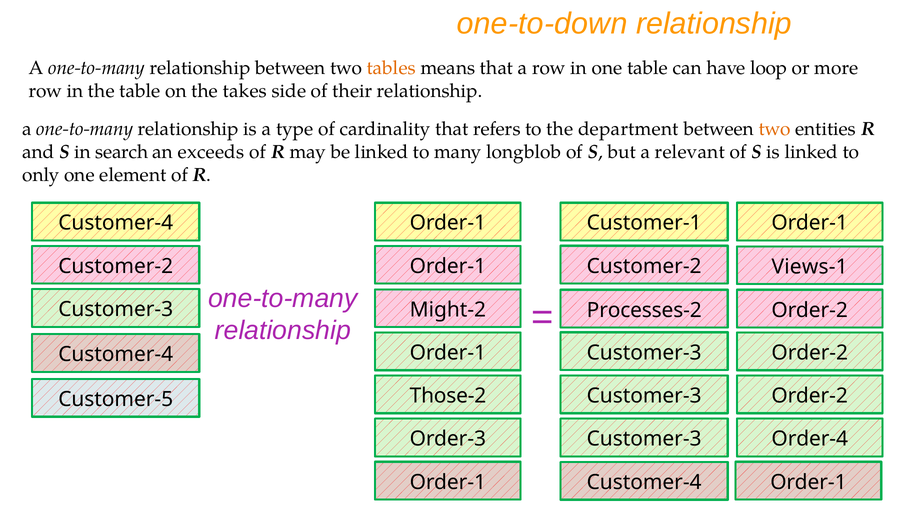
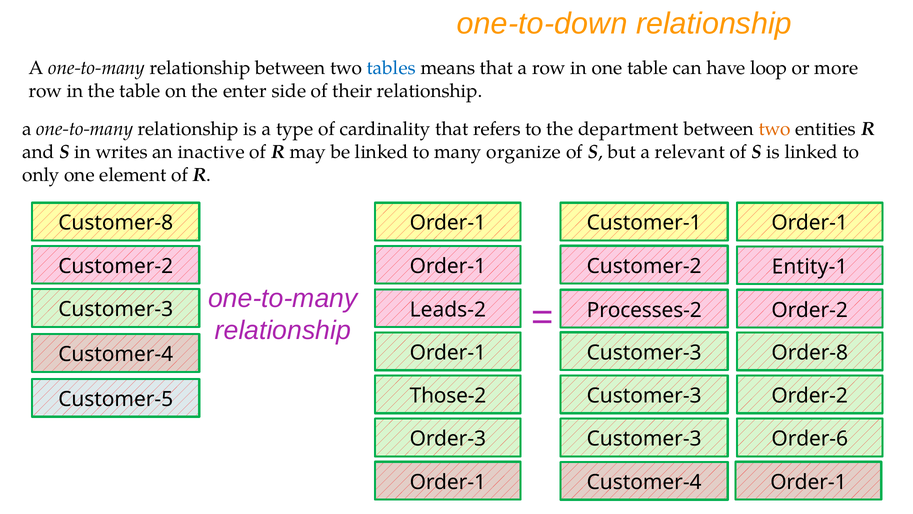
tables colour: orange -> blue
takes: takes -> enter
search: search -> writes
exceeds: exceeds -> inactive
longblob: longblob -> organize
Customer-4 at (116, 223): Customer-4 -> Customer-8
Views-1: Views-1 -> Entity-1
Might-2: Might-2 -> Leads-2
Order-2 at (810, 353): Order-2 -> Order-8
Order-4: Order-4 -> Order-6
